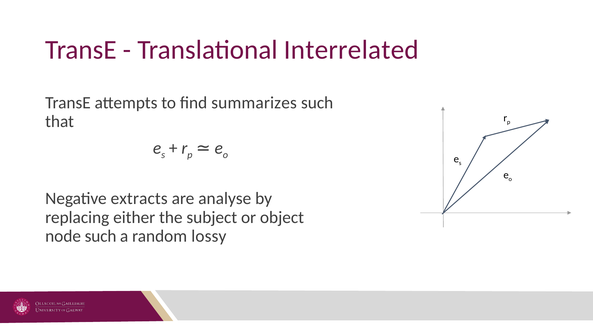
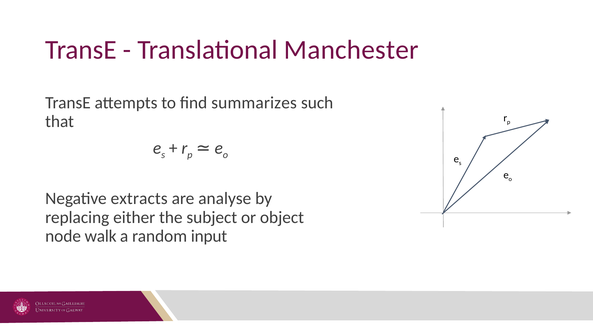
Interrelated: Interrelated -> Manchester
node such: such -> walk
lossy: lossy -> input
